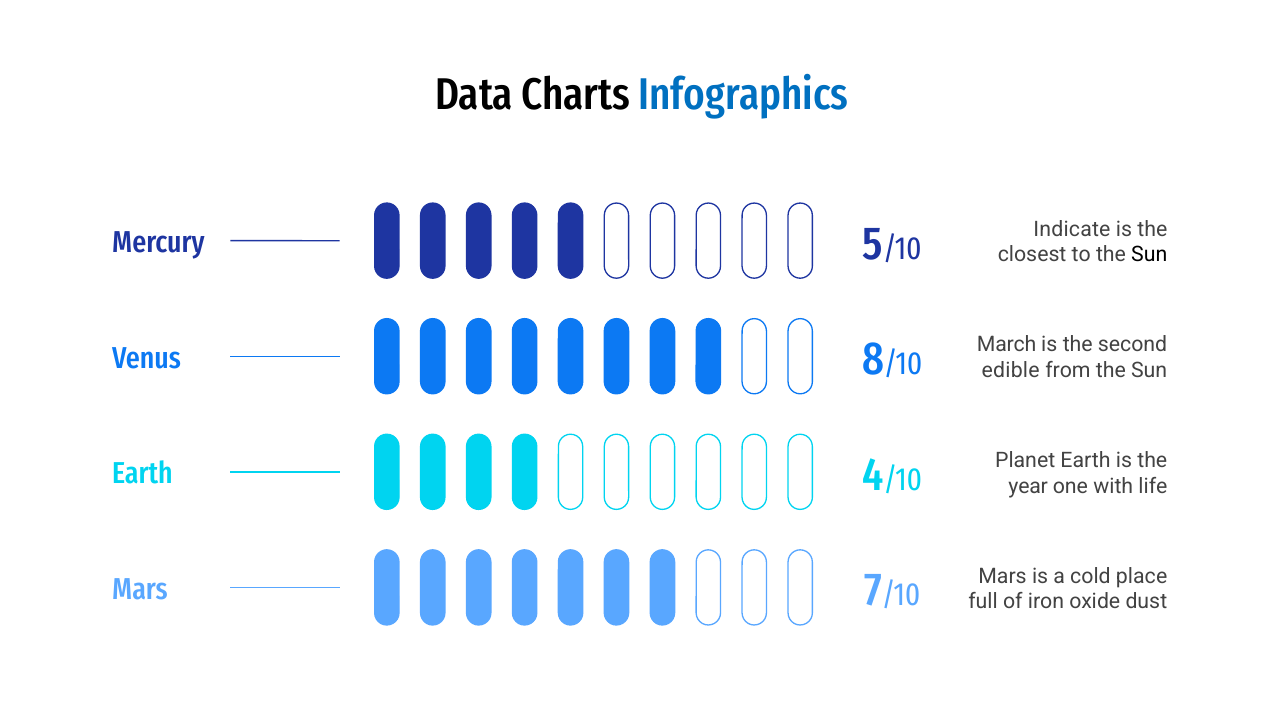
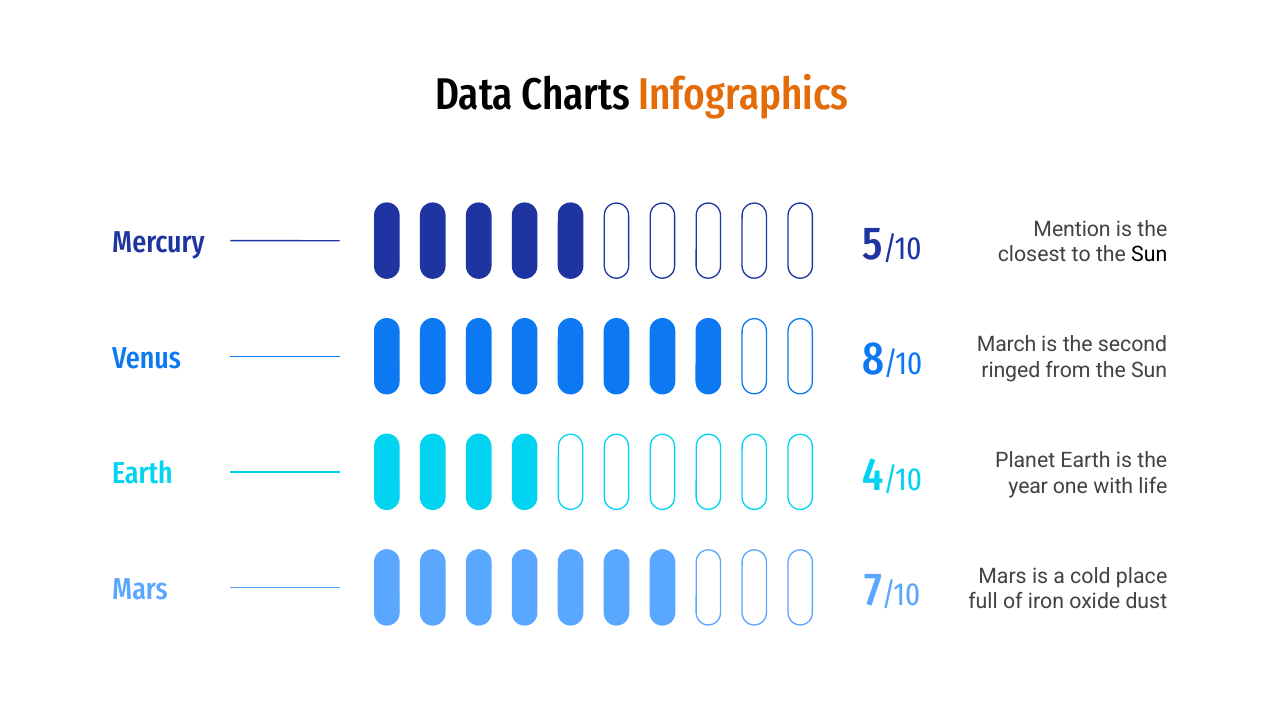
Infographics colour: blue -> orange
Indicate: Indicate -> Mention
edible: edible -> ringed
